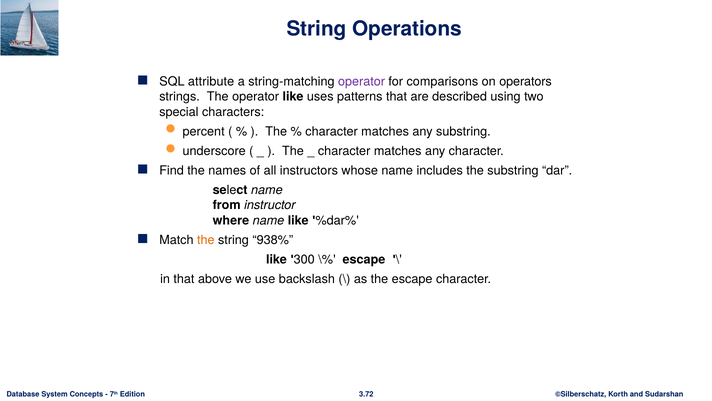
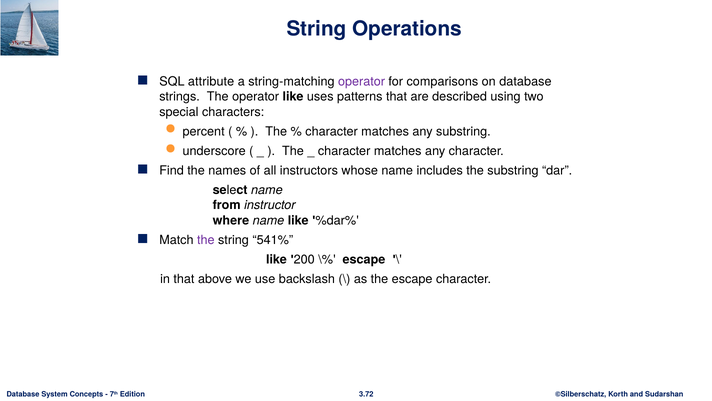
on operators: operators -> database
the at (206, 240) colour: orange -> purple
938%: 938% -> 541%
300: 300 -> 200
